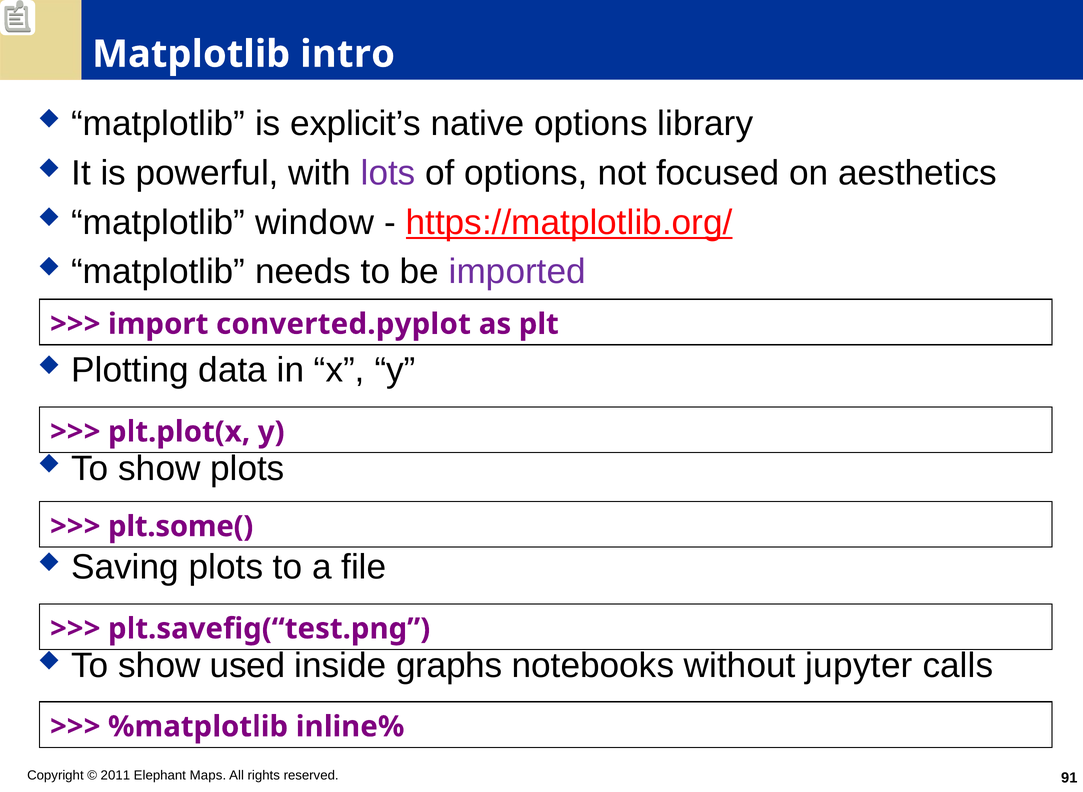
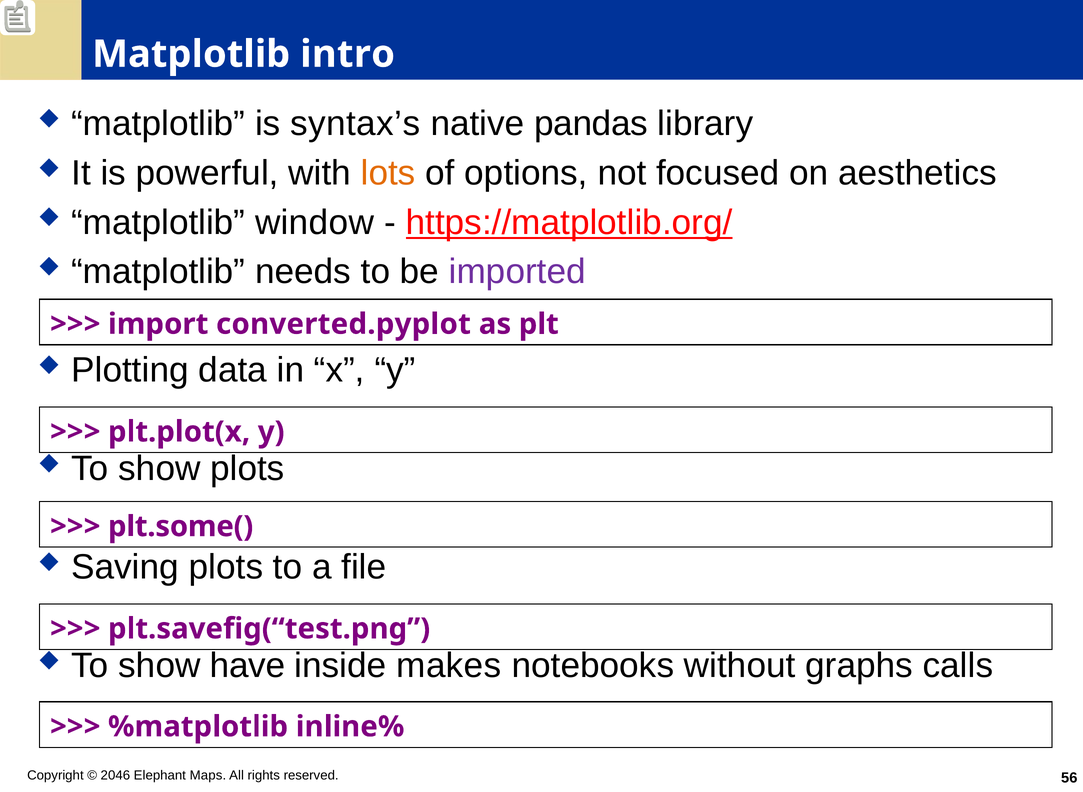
explicit’s: explicit’s -> syntax’s
native options: options -> pandas
lots colour: purple -> orange
used: used -> have
graphs: graphs -> makes
jupyter: jupyter -> graphs
2011: 2011 -> 2046
91: 91 -> 56
